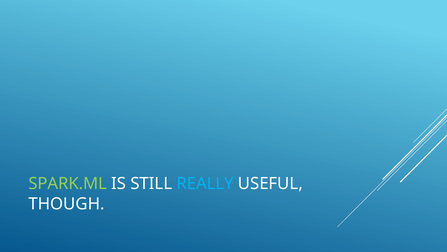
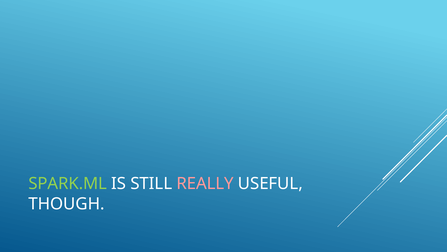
REALLY colour: light blue -> pink
